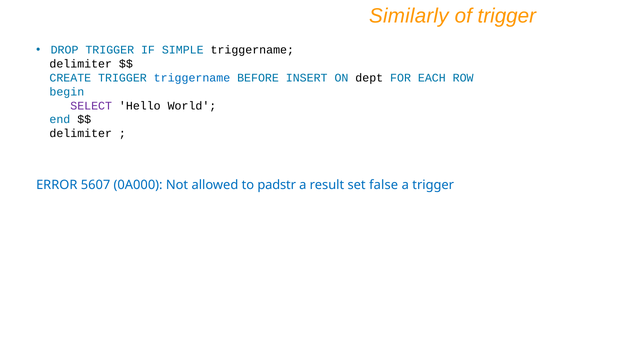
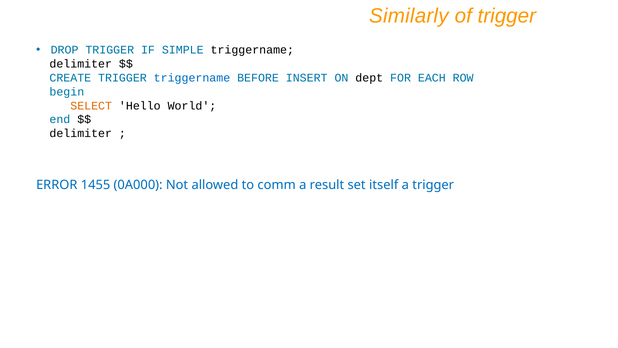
SELECT colour: purple -> orange
5607: 5607 -> 1455
padstr: padstr -> comm
false: false -> itself
